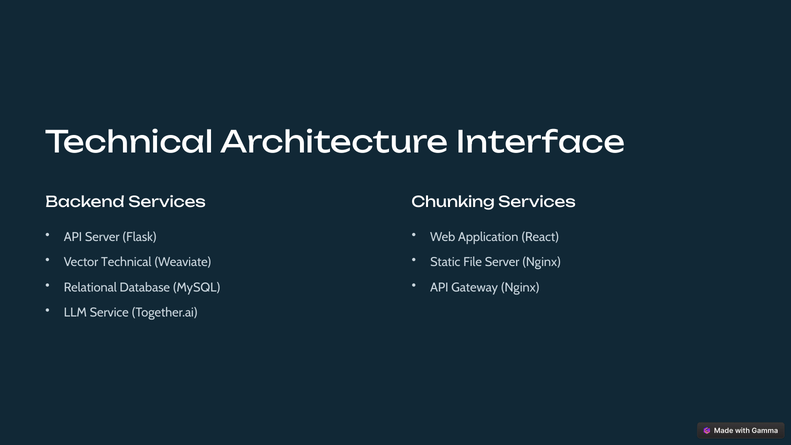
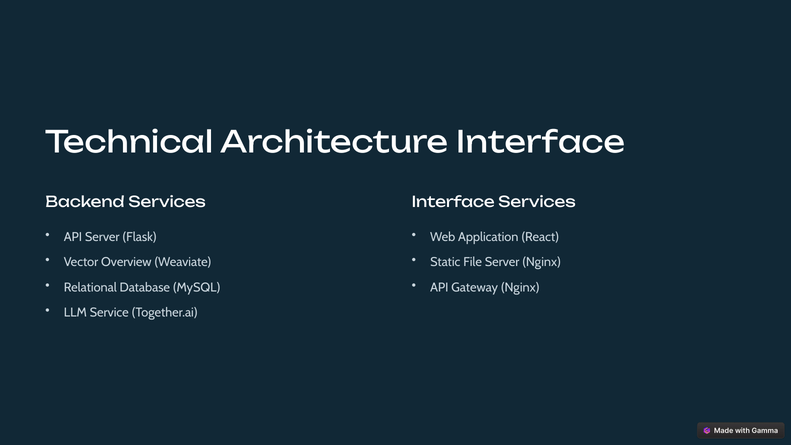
Chunking at (453, 202): Chunking -> Interface
Vector Technical: Technical -> Overview
